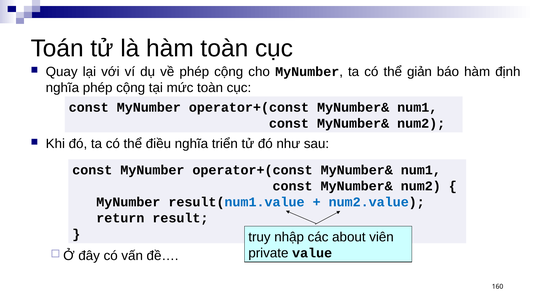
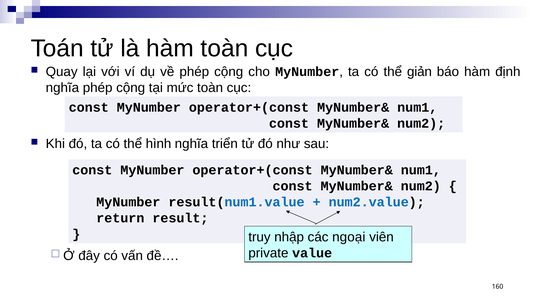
điều: điều -> hình
about: about -> ngoại
